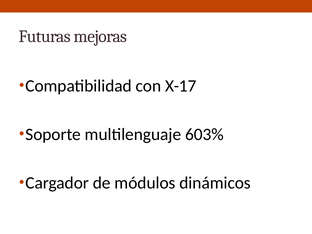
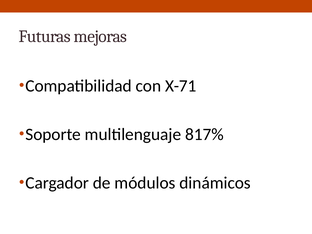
X-17: X-17 -> X-71
603%: 603% -> 817%
